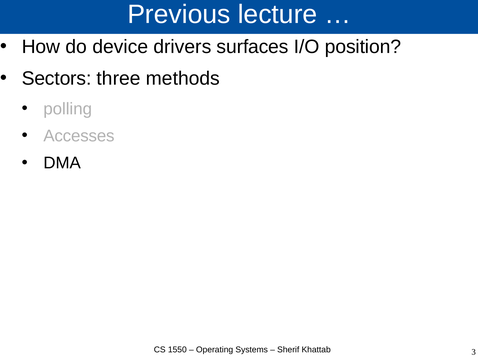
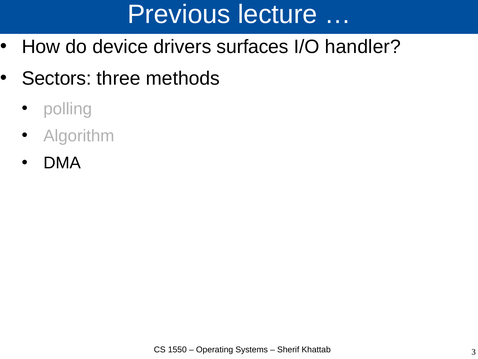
position: position -> handler
Accesses: Accesses -> Algorithm
